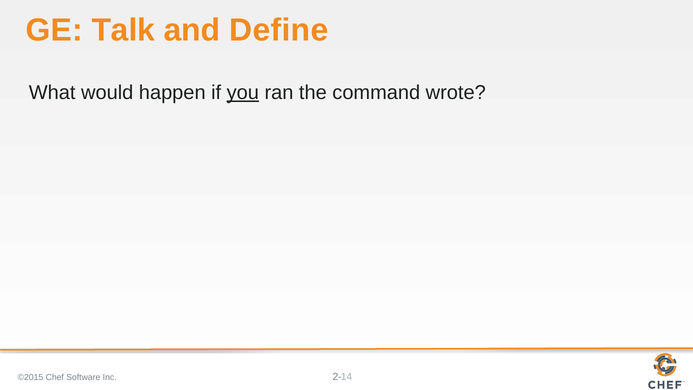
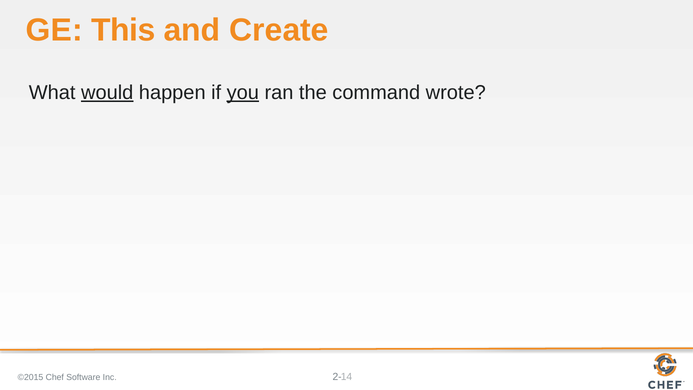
Talk: Talk -> This
Define: Define -> Create
would underline: none -> present
